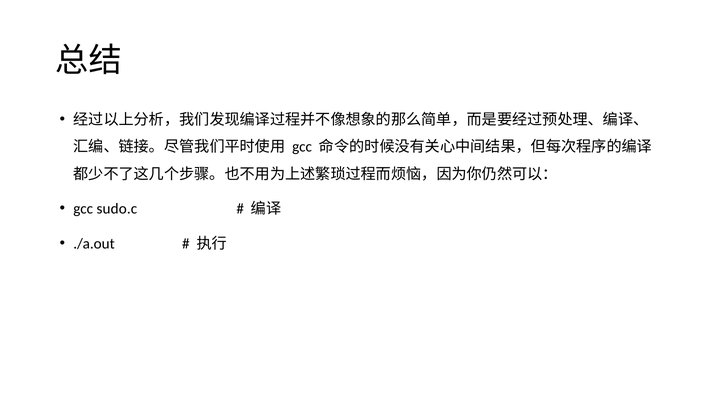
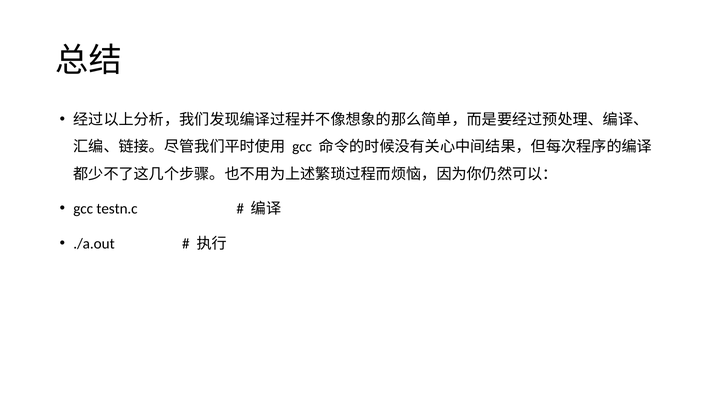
sudo.c: sudo.c -> testn.c
